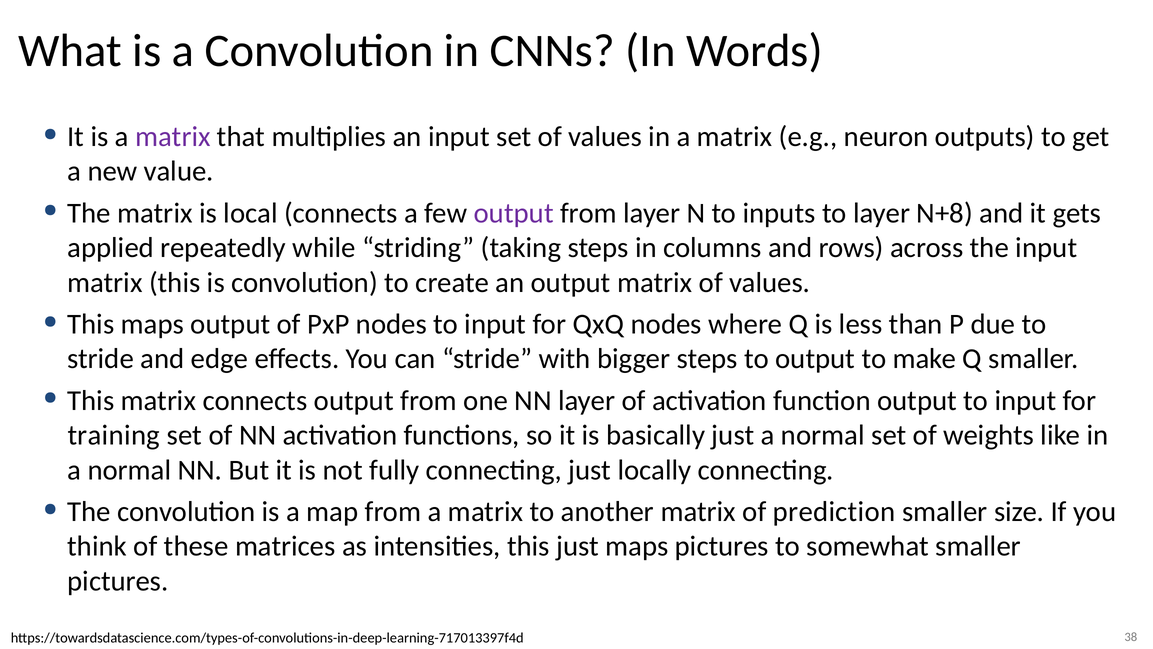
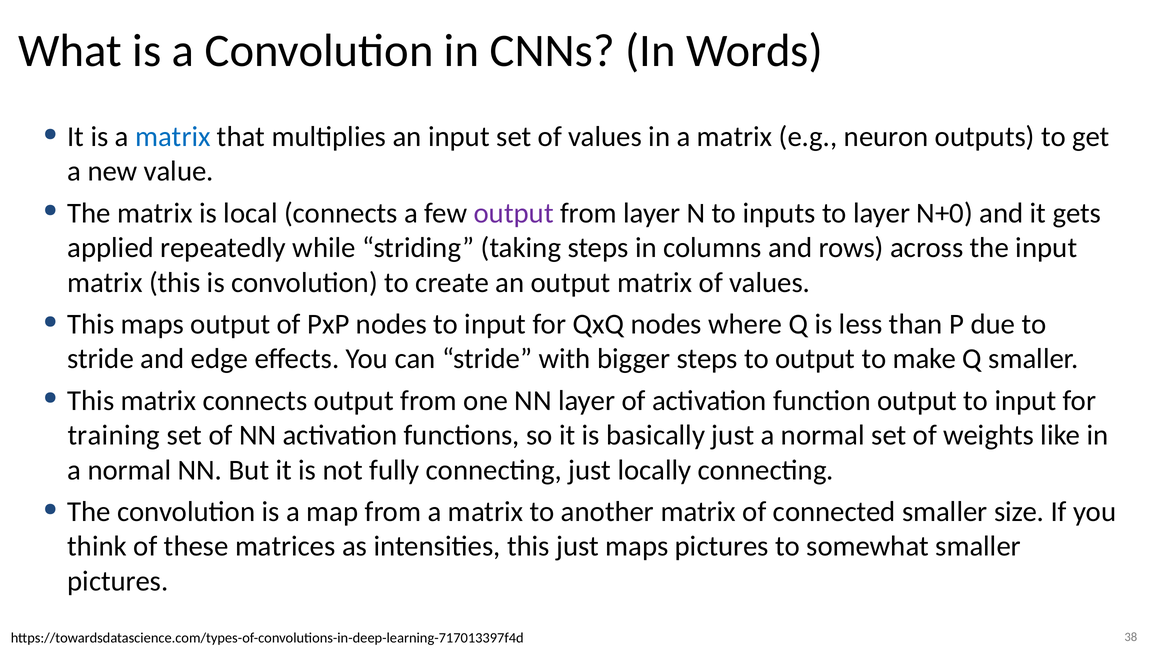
matrix at (173, 137) colour: purple -> blue
N+8: N+8 -> N+0
prediction: prediction -> connected
